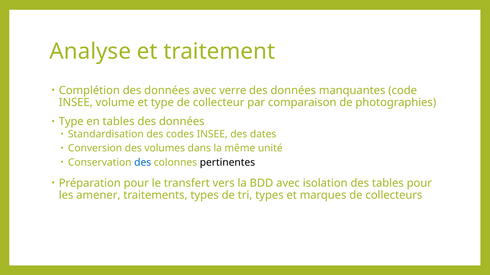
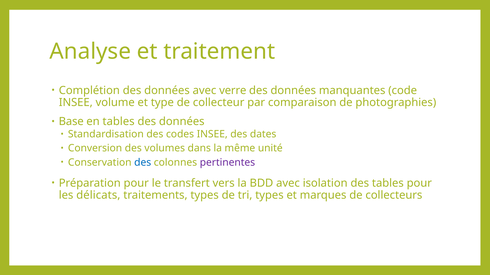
Type at (71, 122): Type -> Base
pertinentes colour: black -> purple
amener: amener -> délicats
